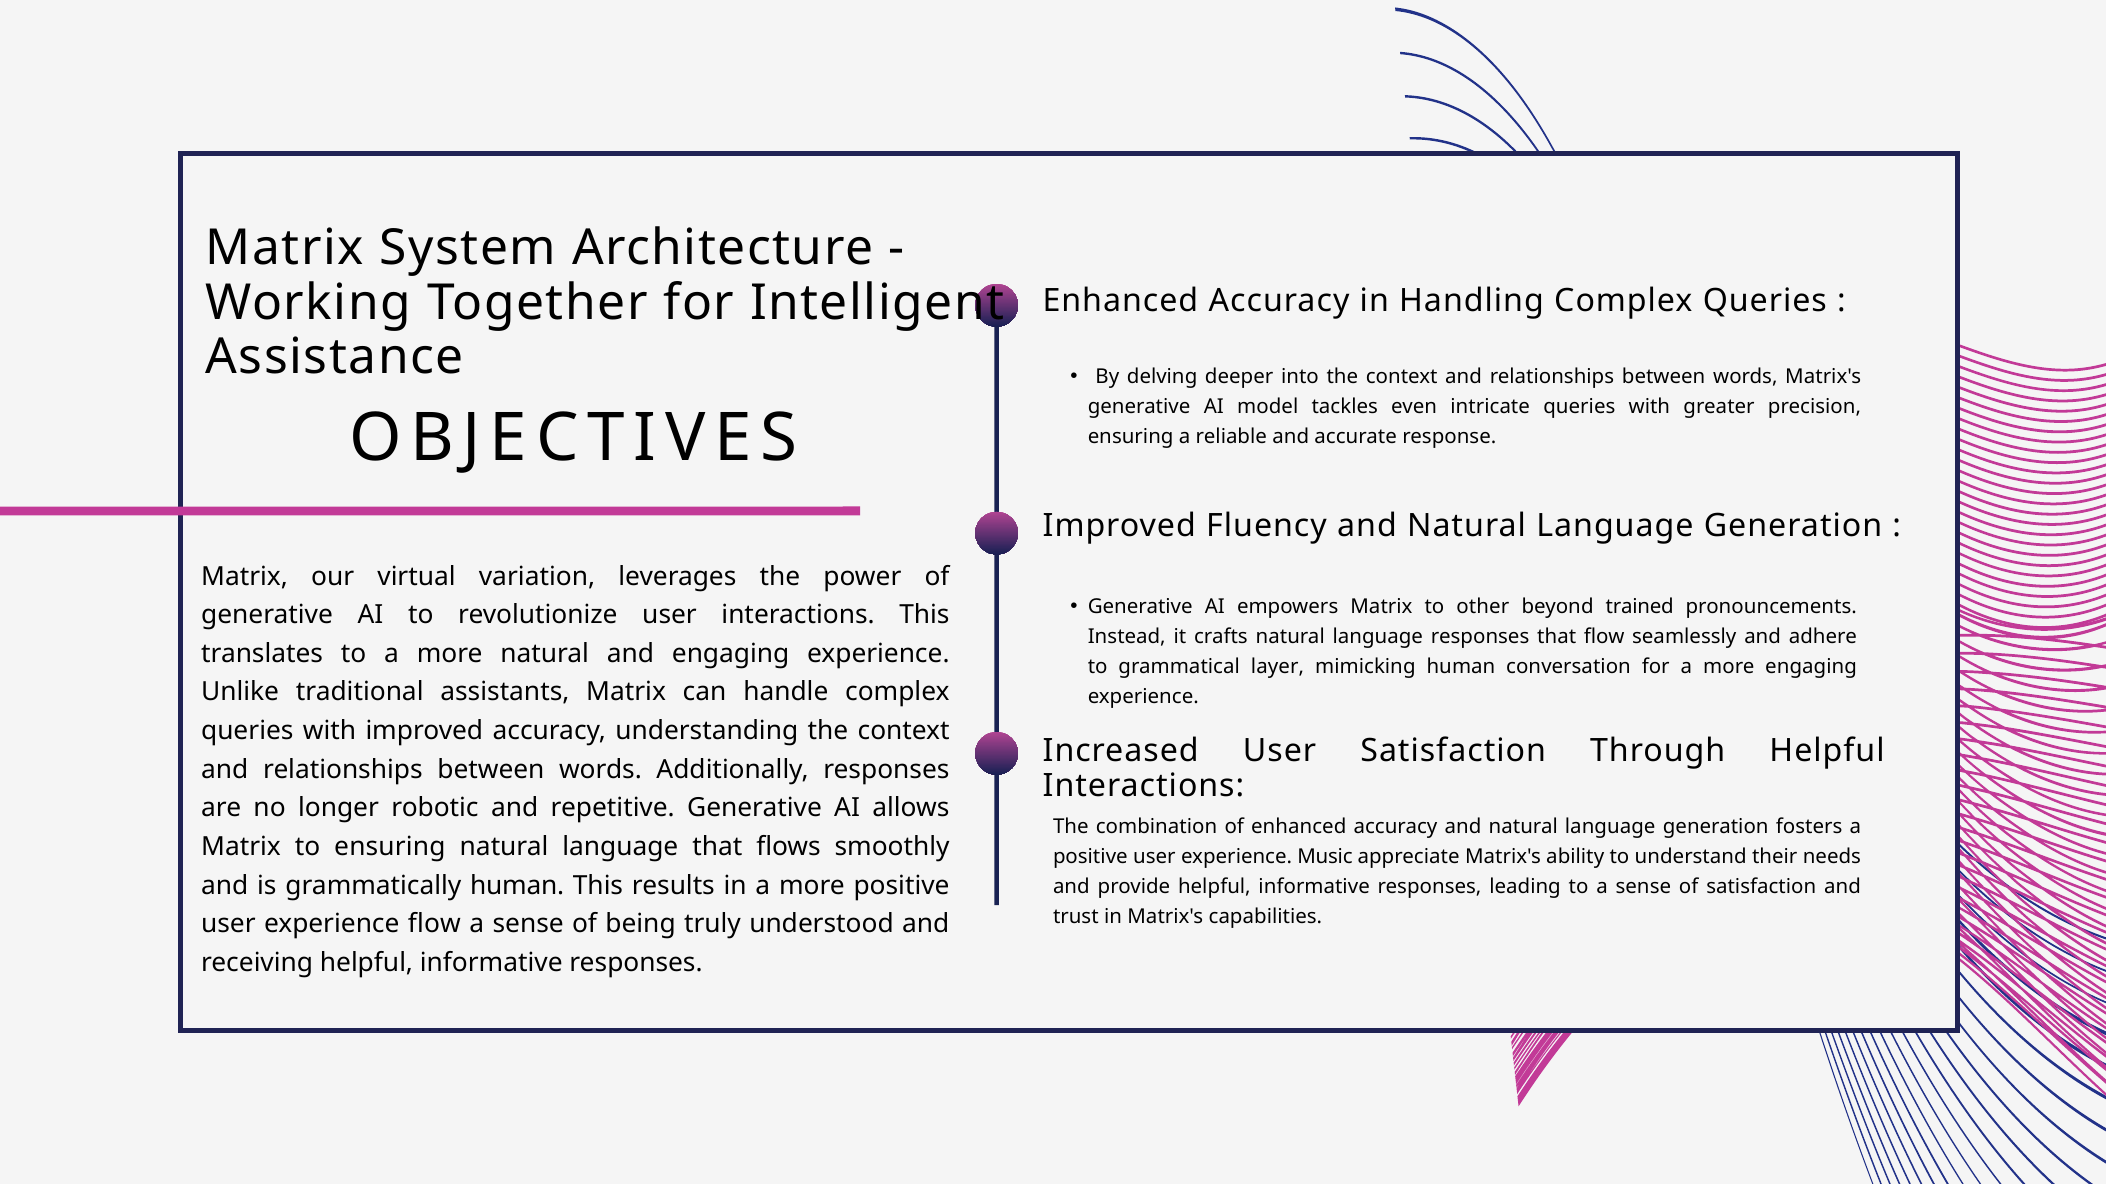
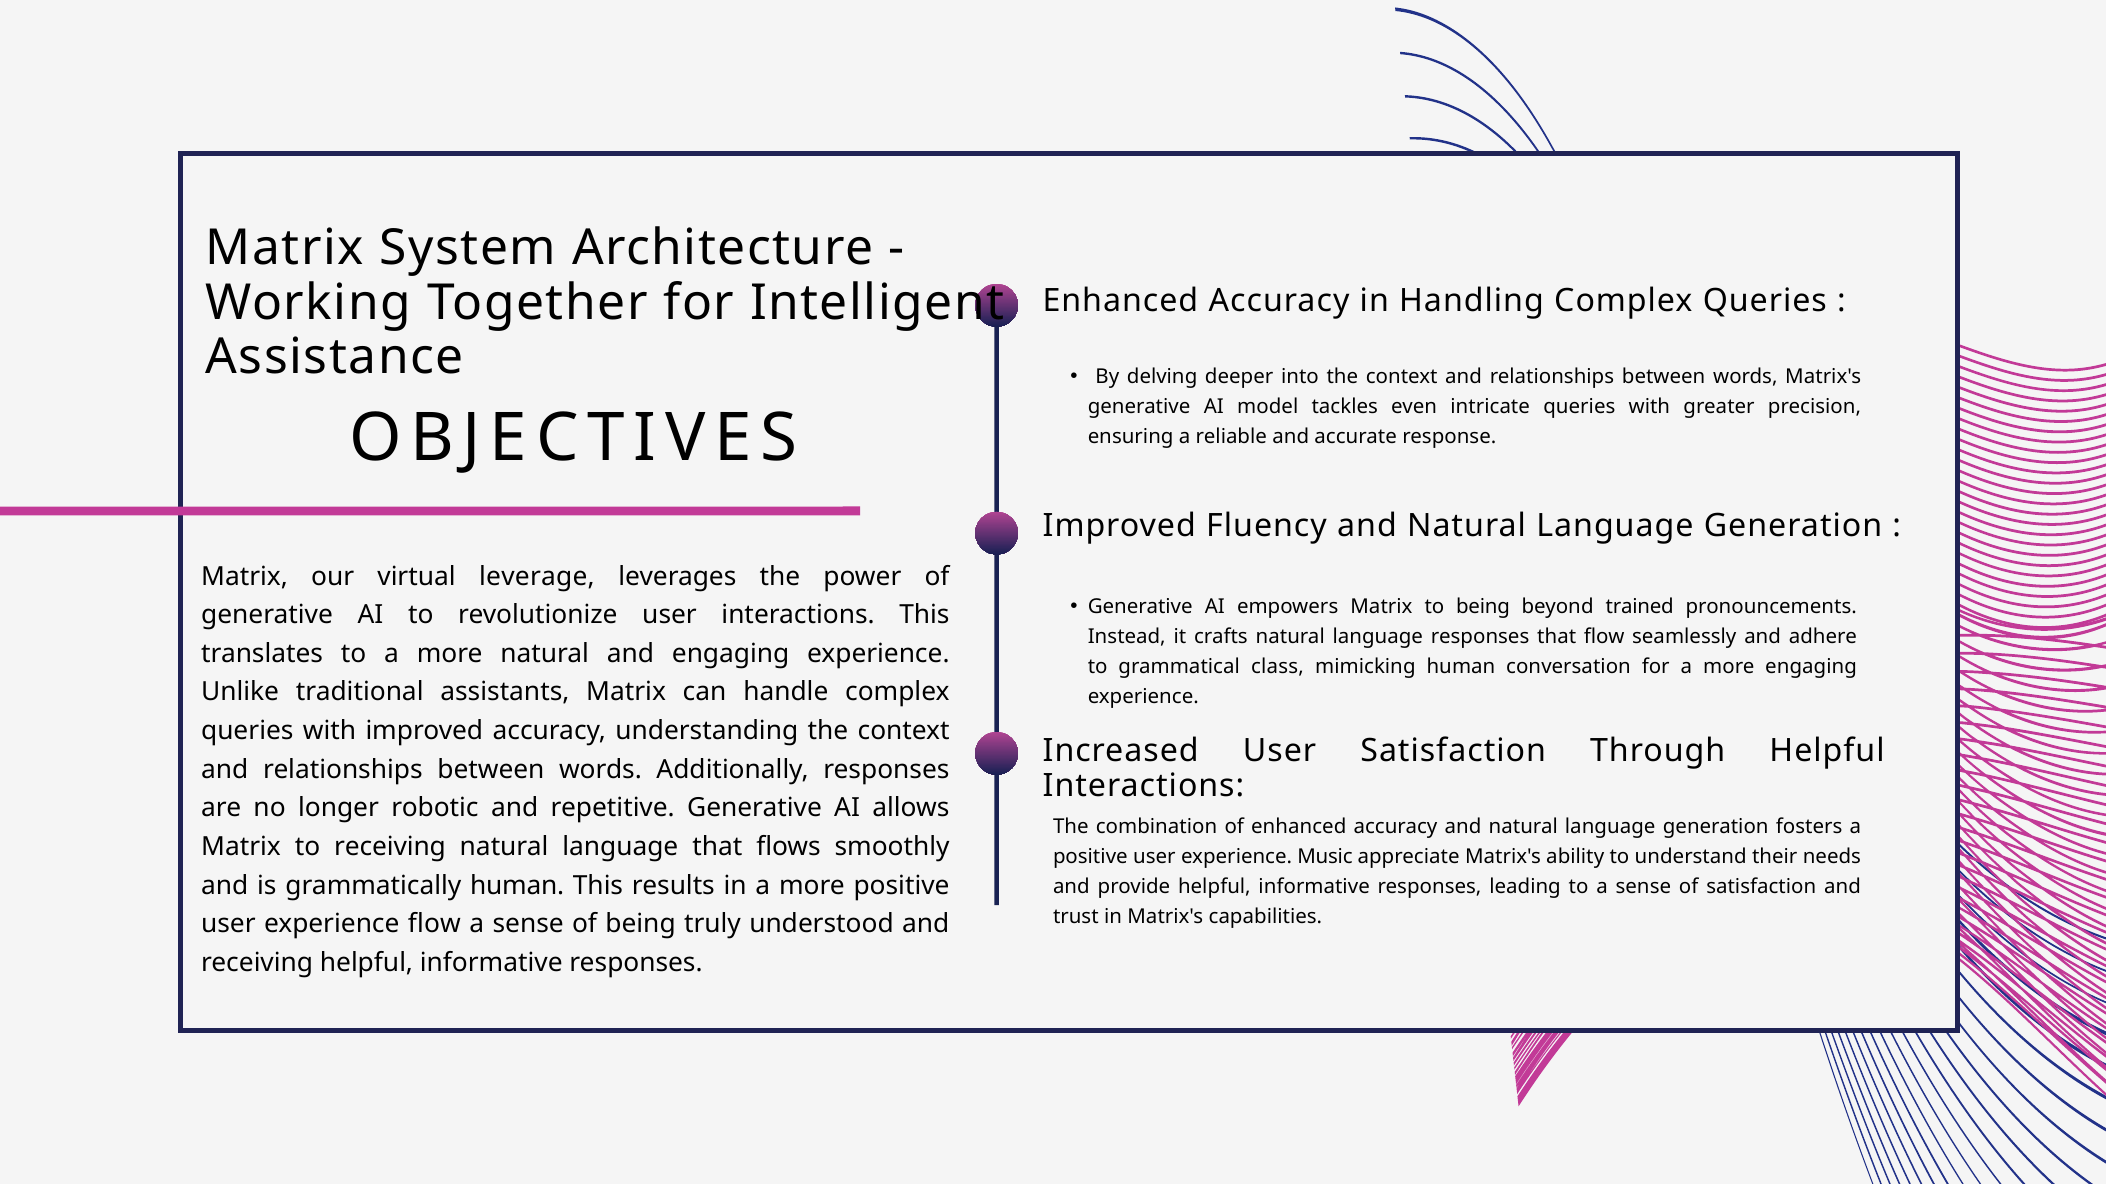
variation: variation -> leverage
to other: other -> being
layer: layer -> class
to ensuring: ensuring -> receiving
